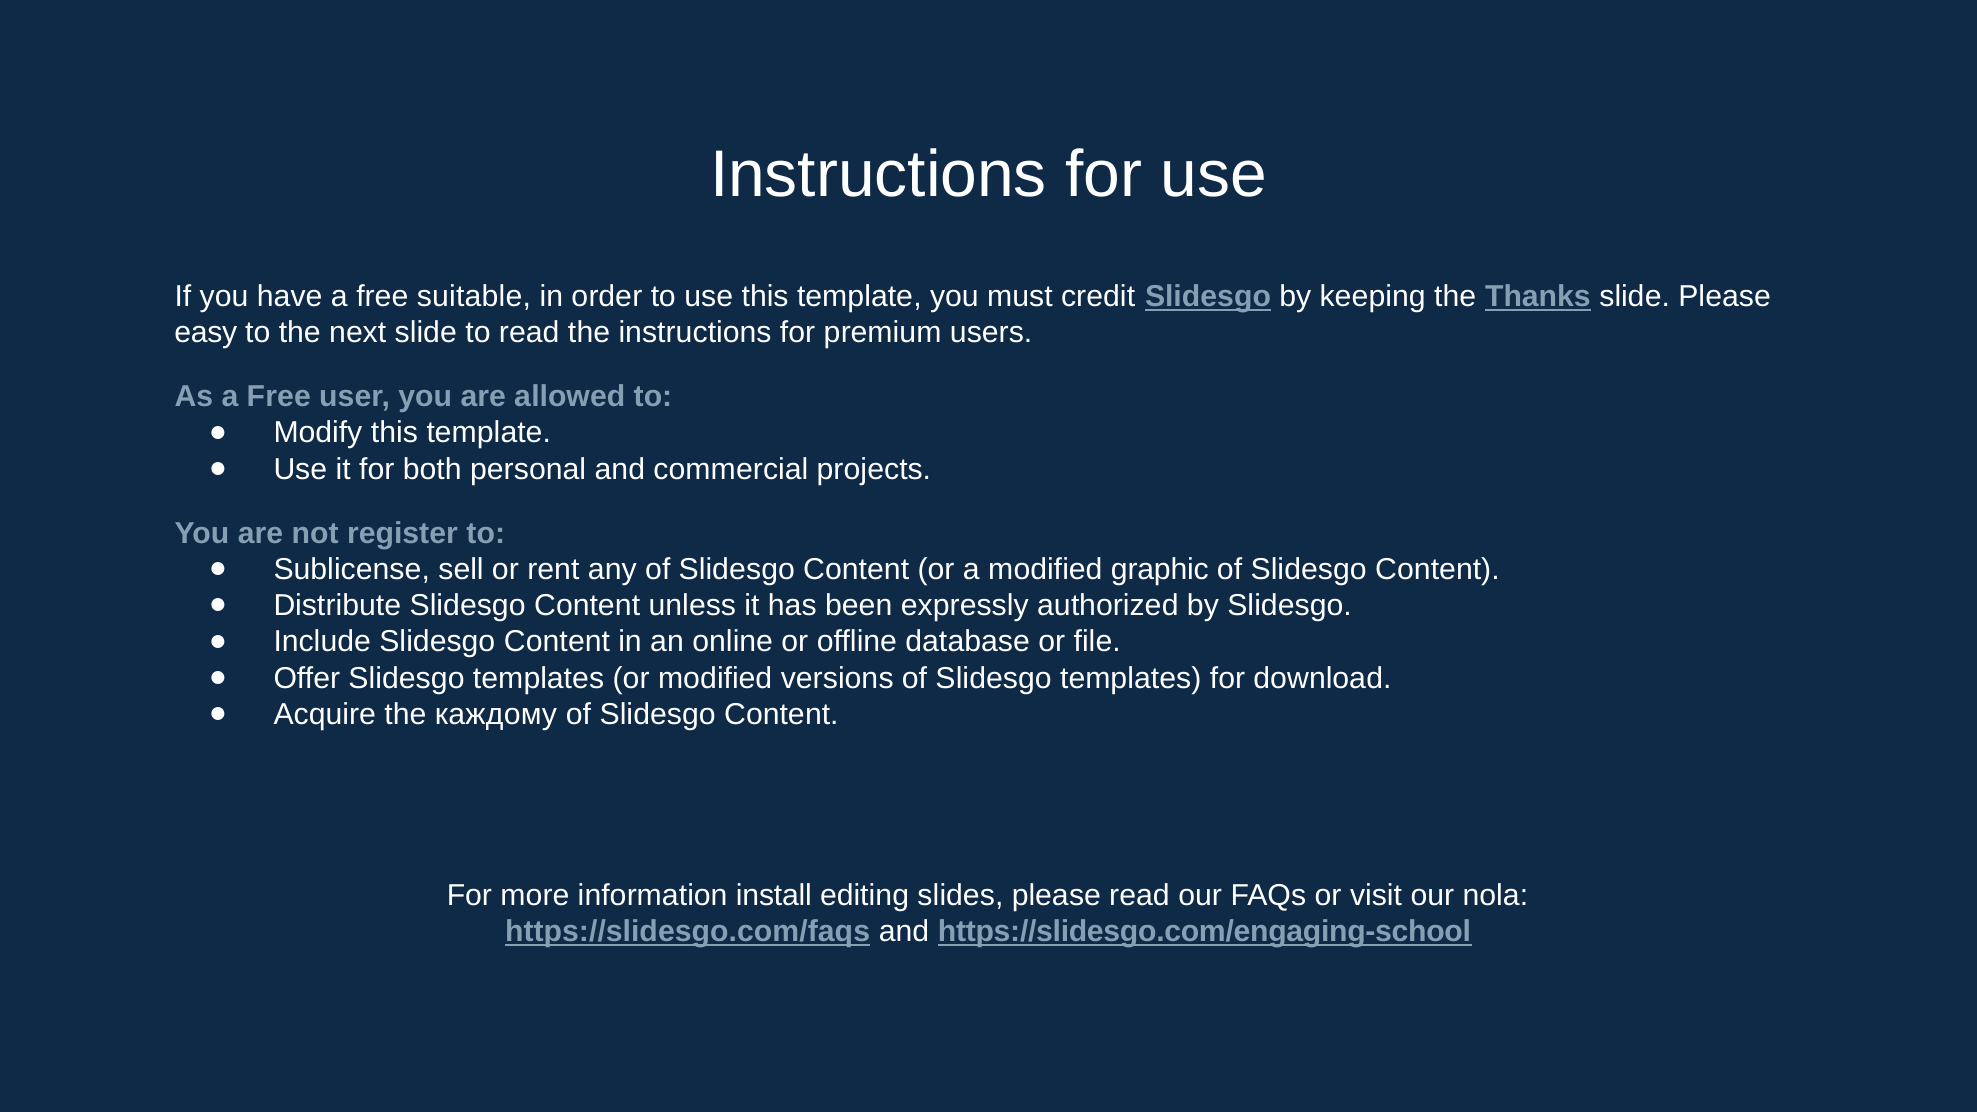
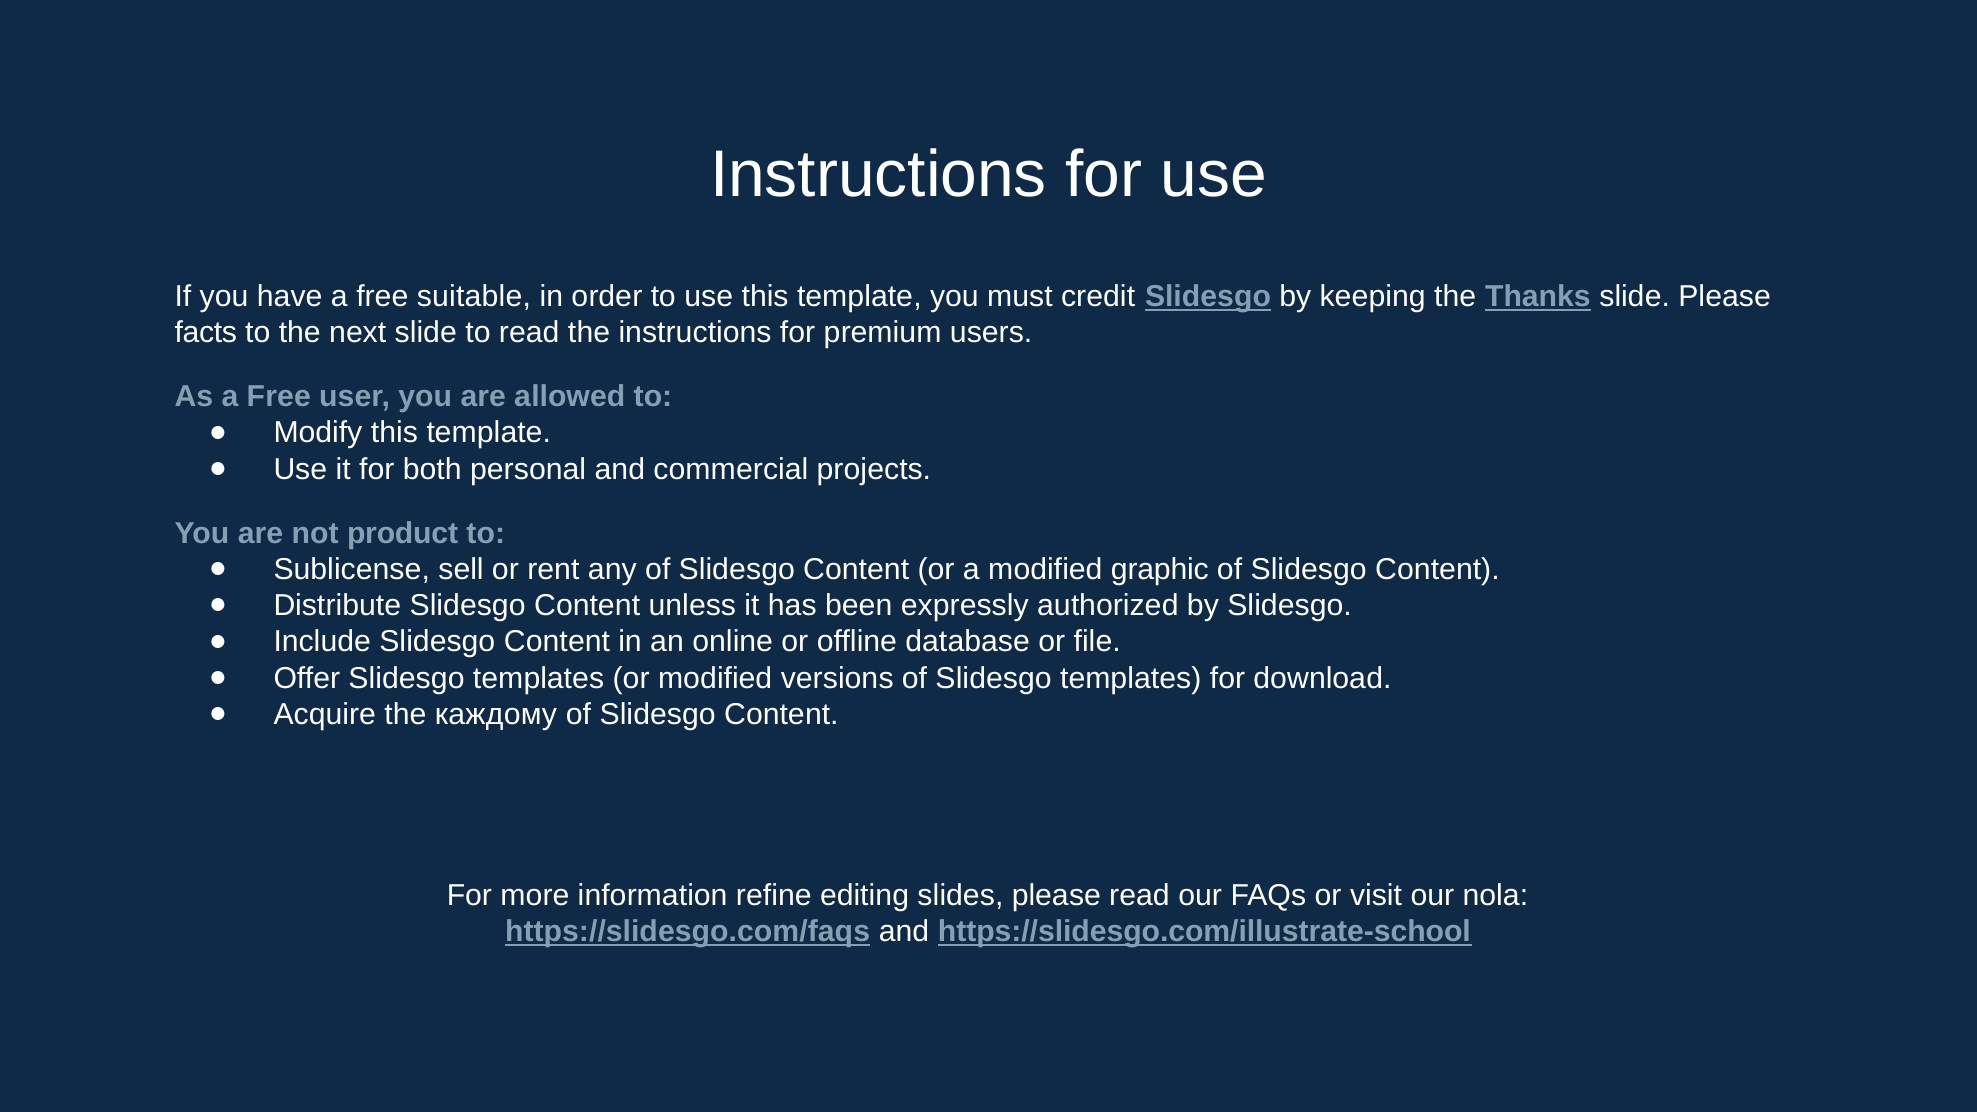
easy: easy -> facts
register: register -> product
install: install -> refine
https://slidesgo.com/engaging-school: https://slidesgo.com/engaging-school -> https://slidesgo.com/illustrate-school
